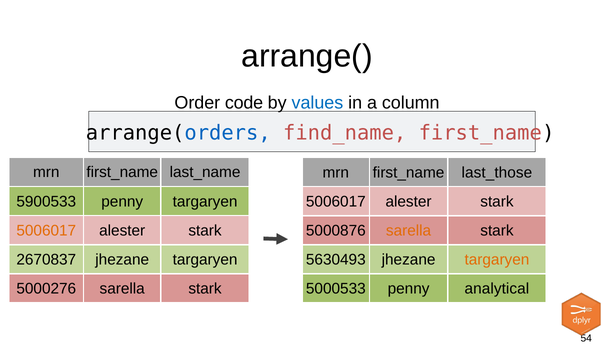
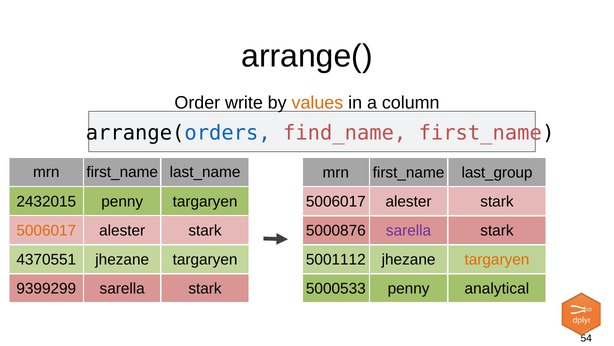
code: code -> write
values colour: blue -> orange
last_those: last_those -> last_group
5900533: 5900533 -> 2432015
sarella at (409, 230) colour: orange -> purple
2670837: 2670837 -> 4370551
5630493: 5630493 -> 5001112
5000276: 5000276 -> 9399299
